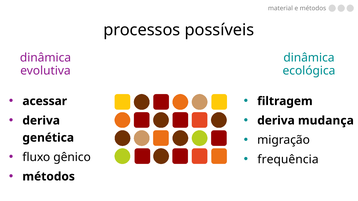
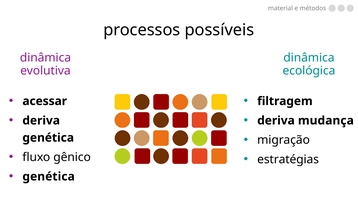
frequência: frequência -> estratégias
métodos at (49, 177): métodos -> genética
